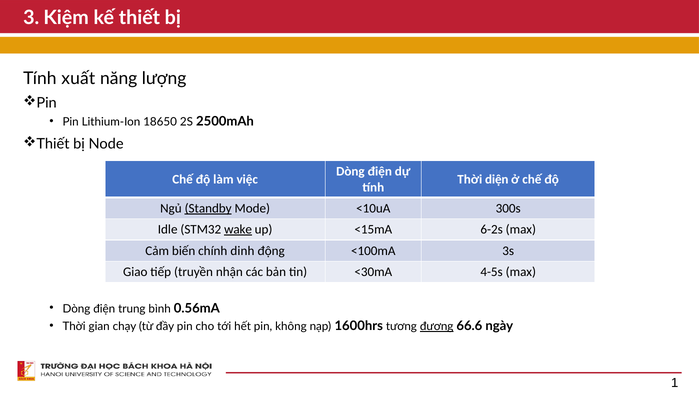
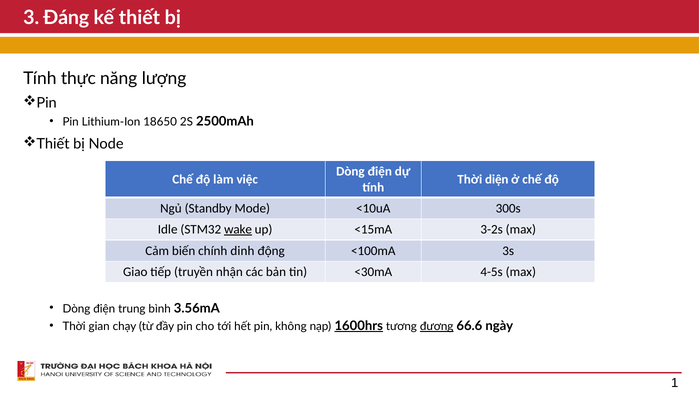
Kiệm: Kiệm -> Đáng
xuất: xuất -> thực
Standby underline: present -> none
6-2s: 6-2s -> 3-2s
0.56mA: 0.56mA -> 3.56mA
1600hrs underline: none -> present
